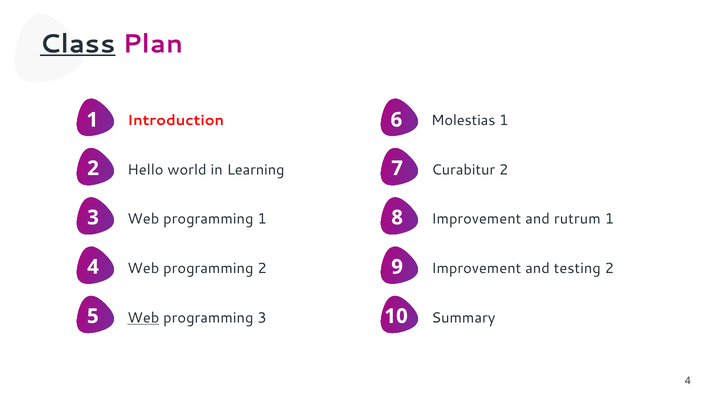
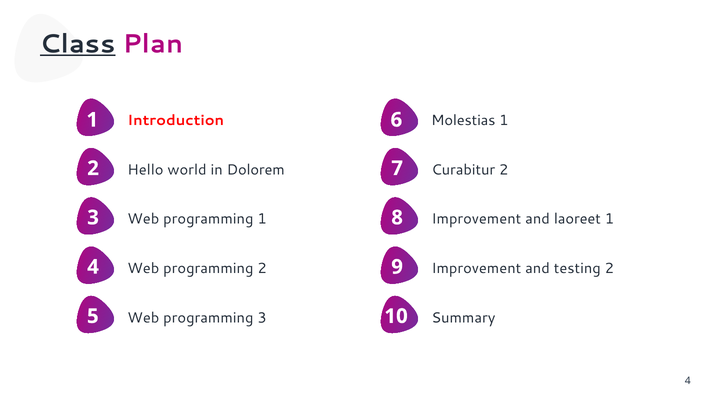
Learning: Learning -> Dolorem
rutrum: rutrum -> laoreet
Web at (143, 318) underline: present -> none
